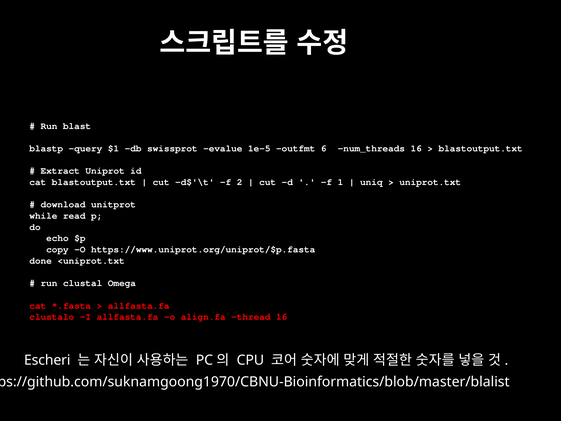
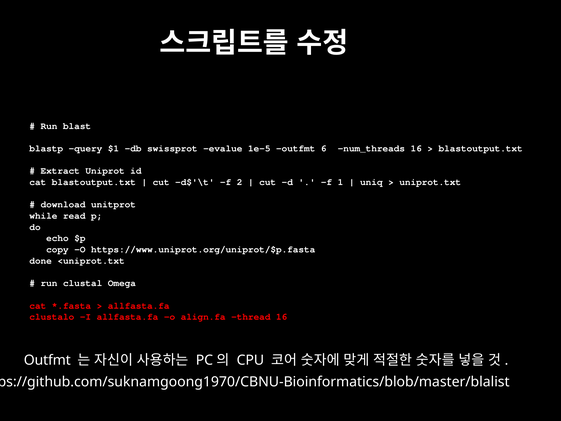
Escheri at (47, 360): Escheri -> Outfmt
